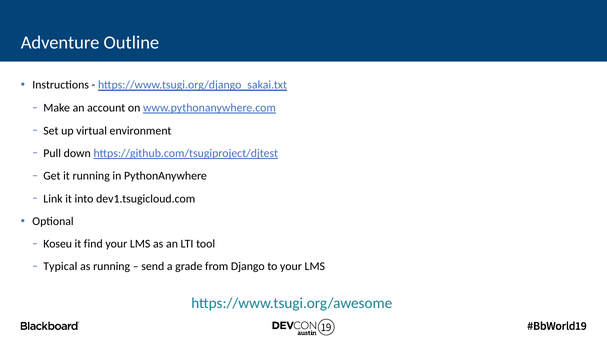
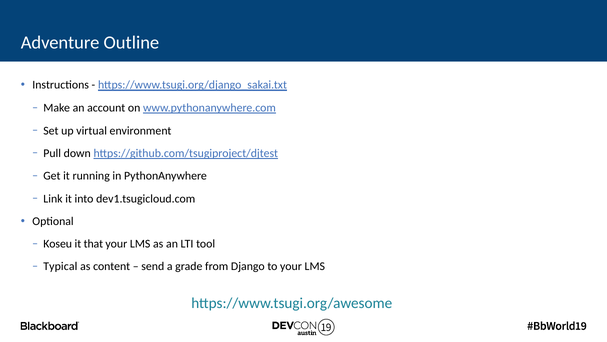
find: find -> that
as running: running -> content
